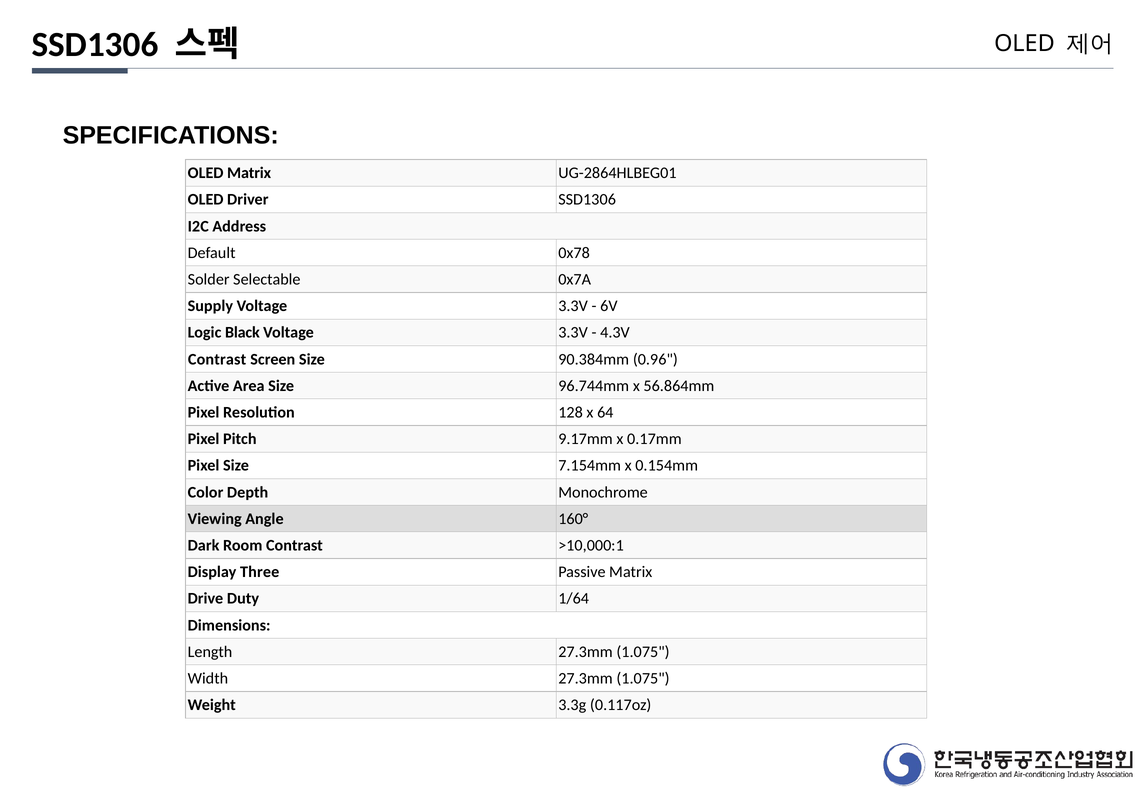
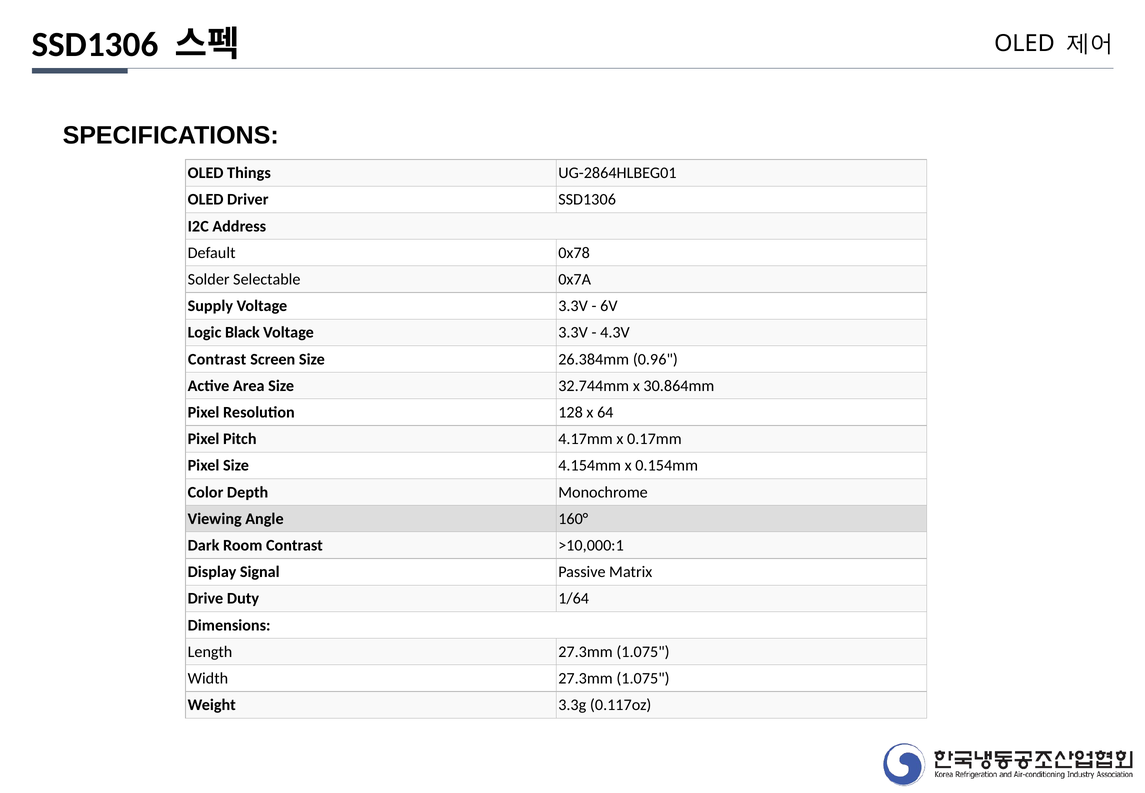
OLED Matrix: Matrix -> Things
90.384mm: 90.384mm -> 26.384mm
96.744mm: 96.744mm -> 32.744mm
56.864mm: 56.864mm -> 30.864mm
9.17mm: 9.17mm -> 4.17mm
7.154mm: 7.154mm -> 4.154mm
Three: Three -> Signal
